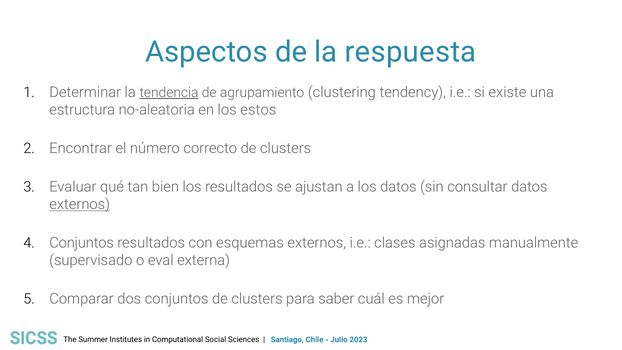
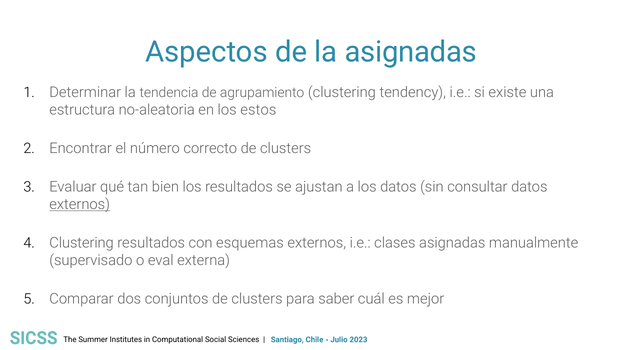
la respuesta: respuesta -> asignadas
tendencia underline: present -> none
Conjuntos at (82, 243): Conjuntos -> Clustering
